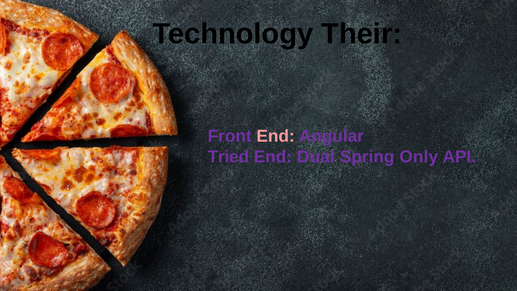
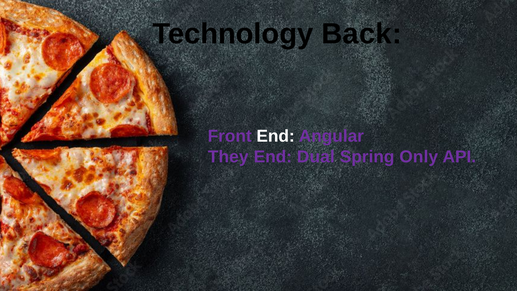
Their: Their -> Back
End at (276, 136) colour: pink -> white
Tried: Tried -> They
